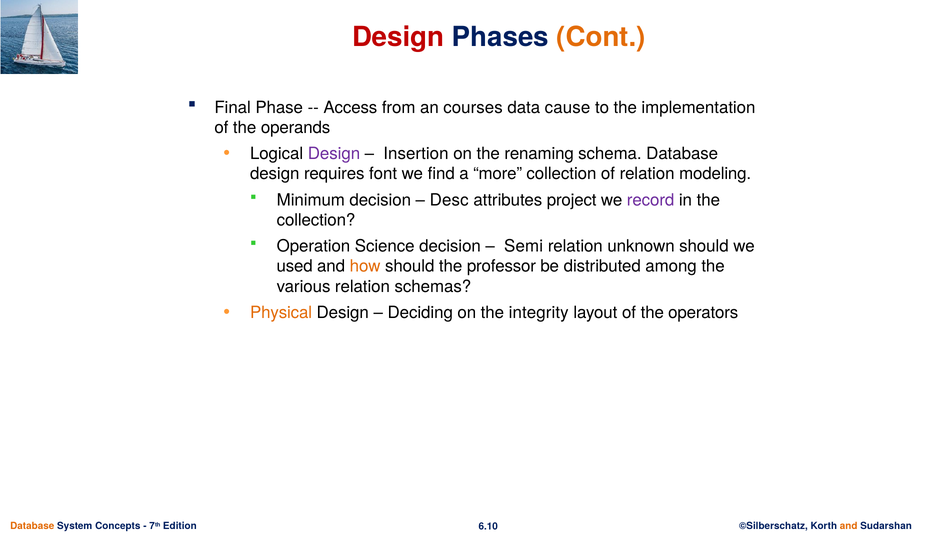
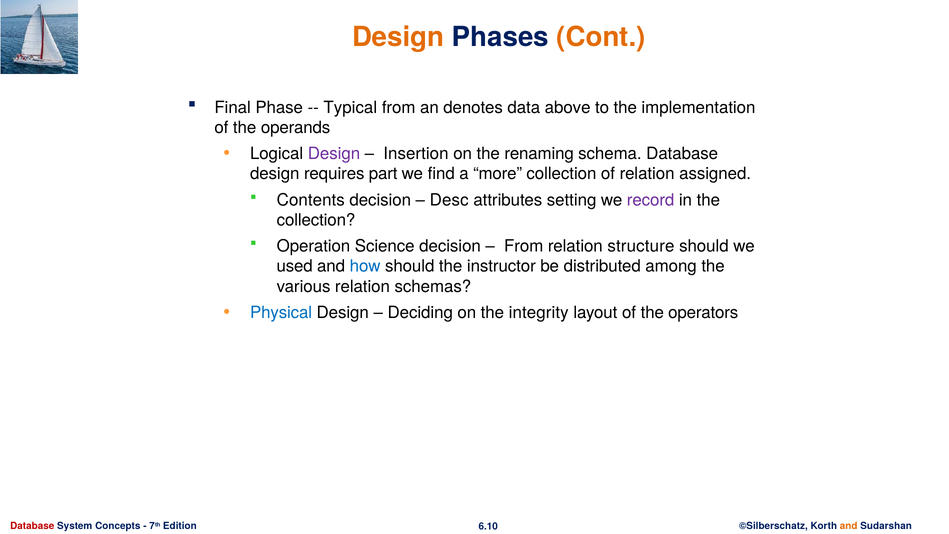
Design at (398, 37) colour: red -> orange
Access: Access -> Typical
courses: courses -> denotes
cause: cause -> above
font: font -> part
modeling: modeling -> assigned
Minimum: Minimum -> Contents
project: project -> setting
Semi at (524, 246): Semi -> From
unknown: unknown -> structure
how colour: orange -> blue
professor: professor -> instructor
Physical colour: orange -> blue
Database at (32, 526) colour: orange -> red
